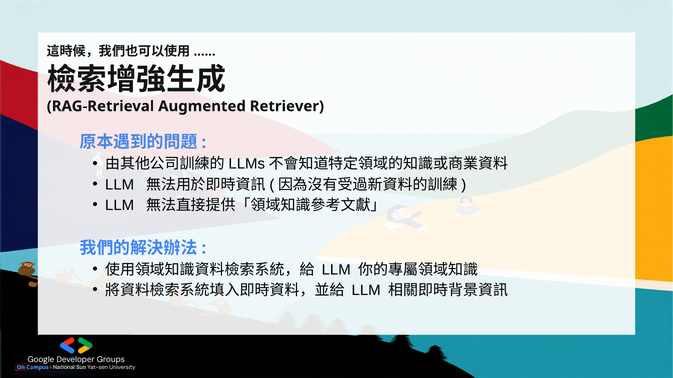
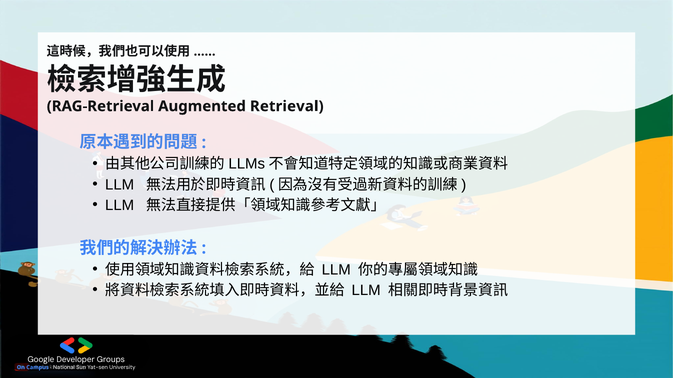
Retriever: Retriever -> Retrieval
